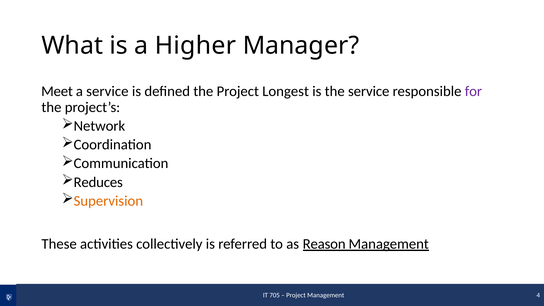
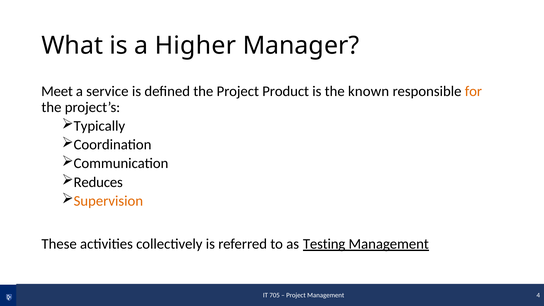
Longest: Longest -> Product
the service: service -> known
for colour: purple -> orange
Network: Network -> Typically
Reason: Reason -> Testing
